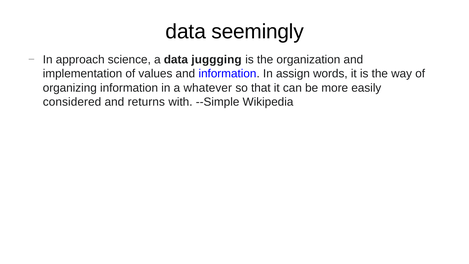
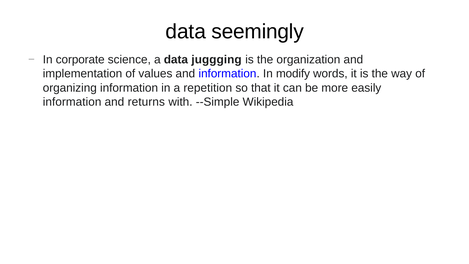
approach: approach -> corporate
assign: assign -> modify
whatever: whatever -> repetition
considered at (72, 102): considered -> information
